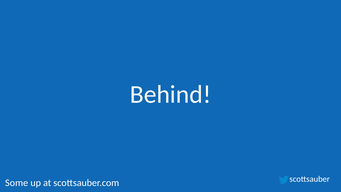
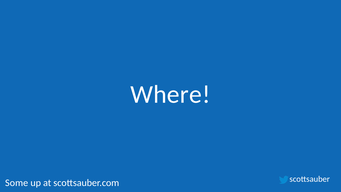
Behind: Behind -> Where
